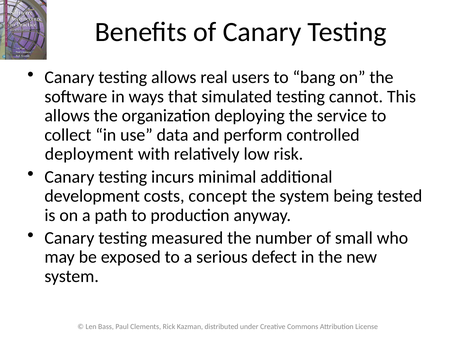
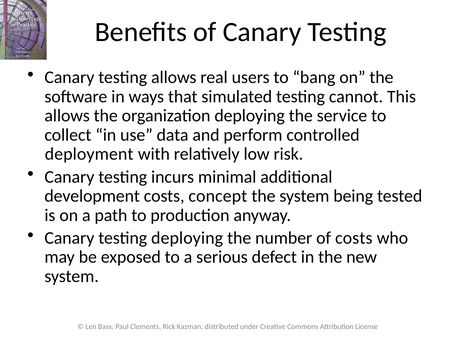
testing measured: measured -> deploying
of small: small -> costs
